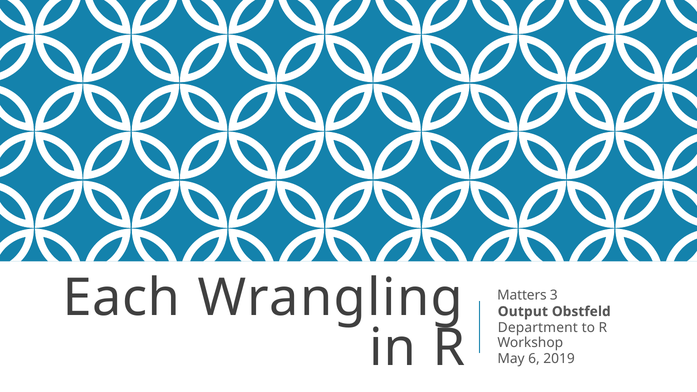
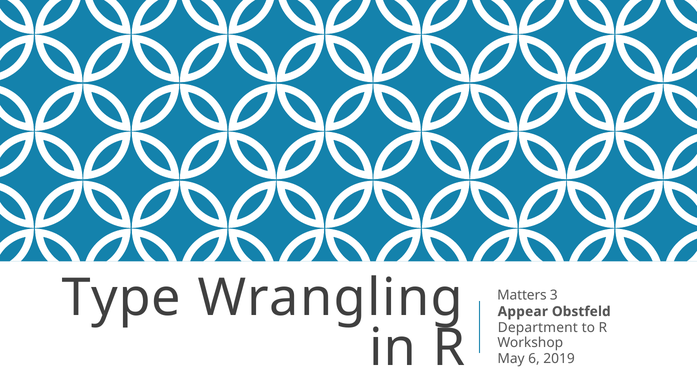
Each: Each -> Type
Output: Output -> Appear
